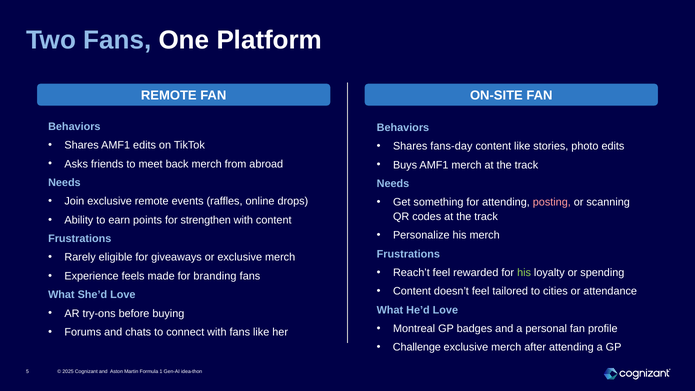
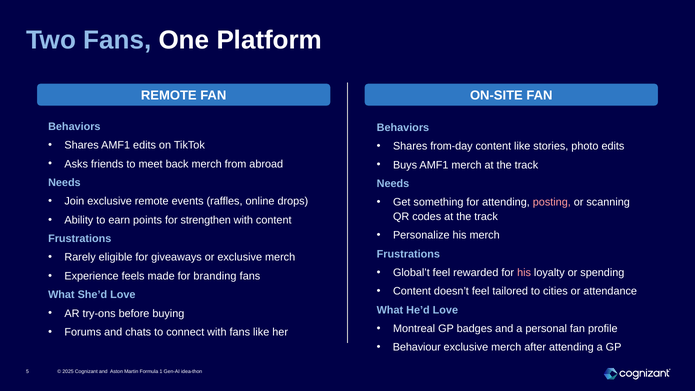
fans-day: fans-day -> from-day
Reach’t: Reach’t -> Global’t
his at (524, 273) colour: light green -> pink
Challenge: Challenge -> Behaviour
